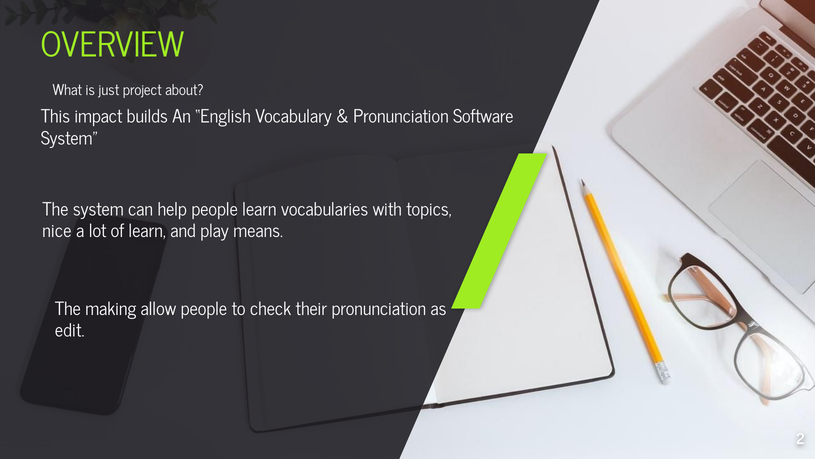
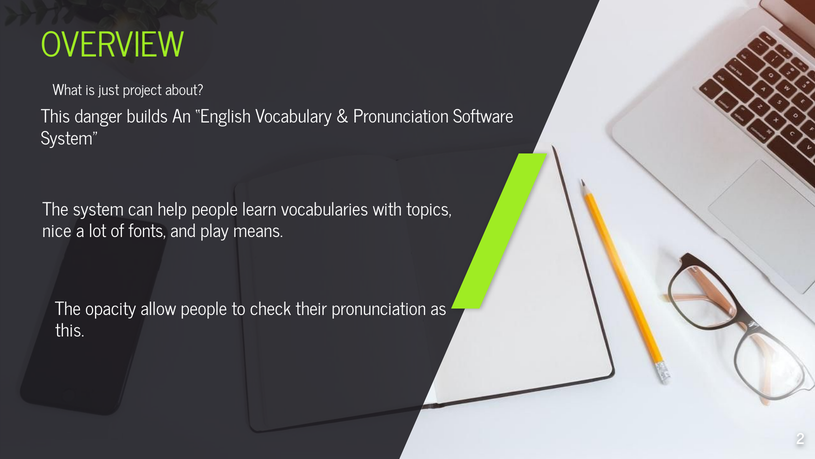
impact: impact -> danger
of learn: learn -> fonts
making: making -> opacity
edit at (70, 330): edit -> this
